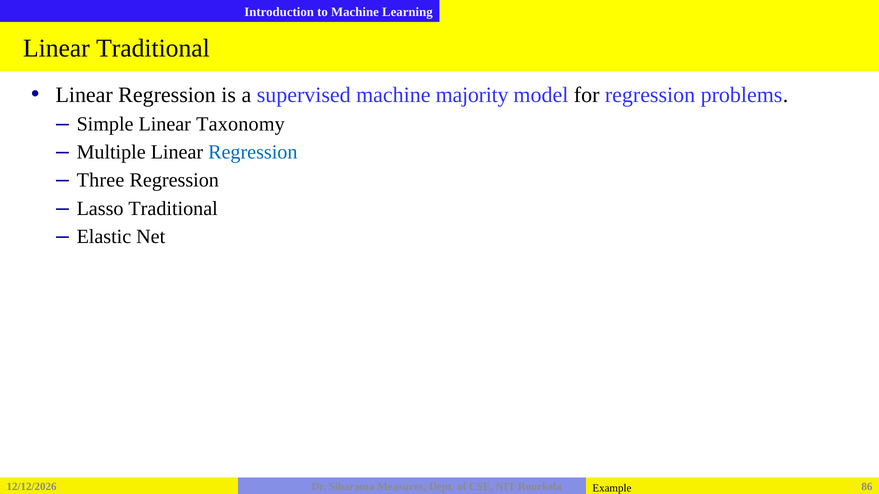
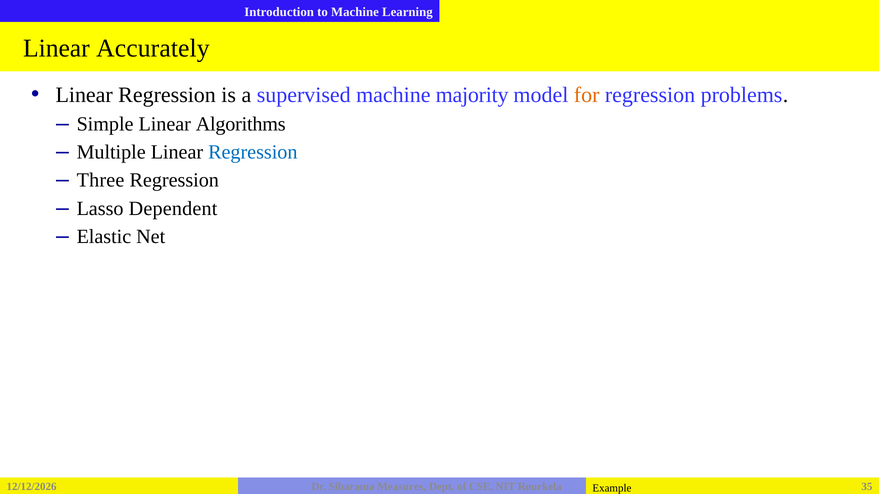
Linear Traditional: Traditional -> Accurately
for colour: black -> orange
Taxonomy: Taxonomy -> Algorithms
Lasso Traditional: Traditional -> Dependent
86: 86 -> 35
